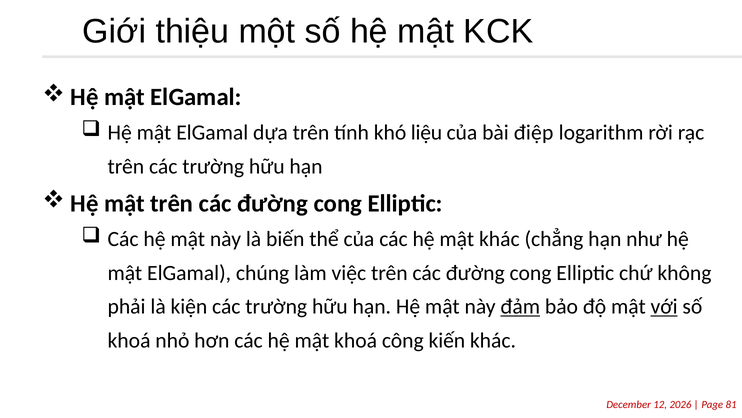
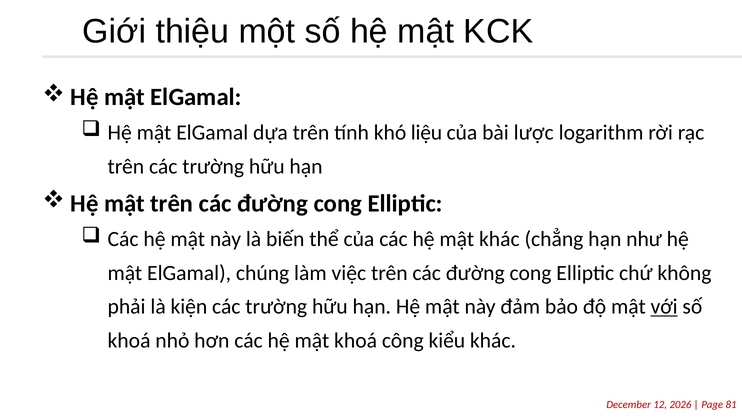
điệp: điệp -> lược
đảm underline: present -> none
kiến: kiến -> kiểu
